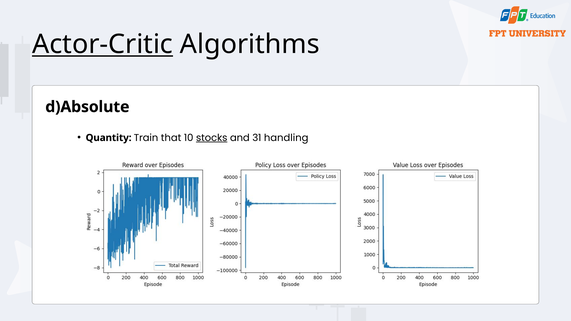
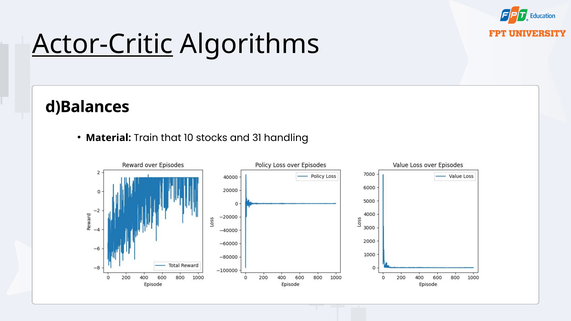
d)Absolute: d)Absolute -> d)Balances
Quantity: Quantity -> Material
stocks underline: present -> none
